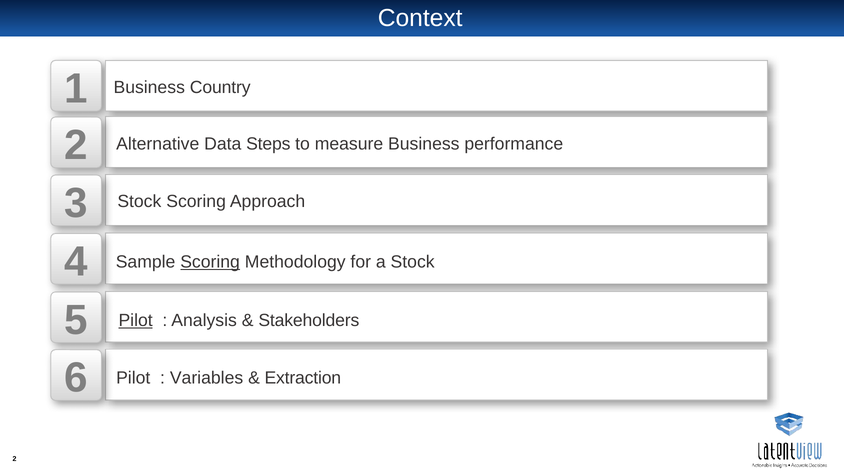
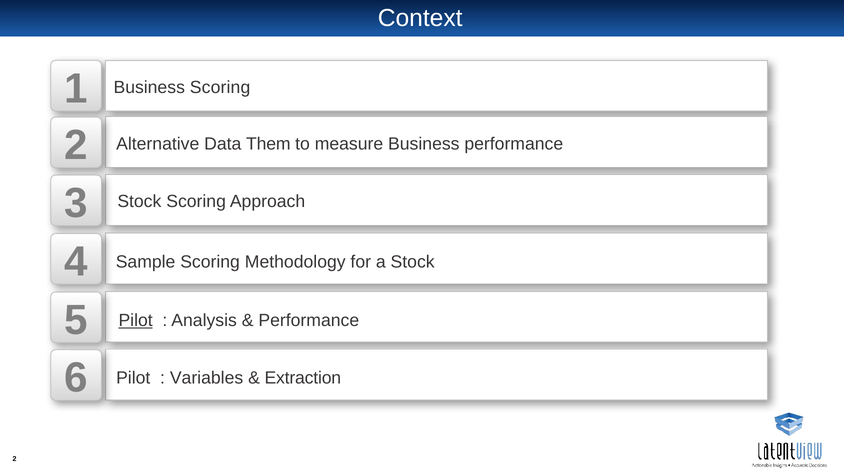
Business Country: Country -> Scoring
Steps: Steps -> Them
Scoring at (210, 262) underline: present -> none
Stakeholders at (309, 320): Stakeholders -> Performance
